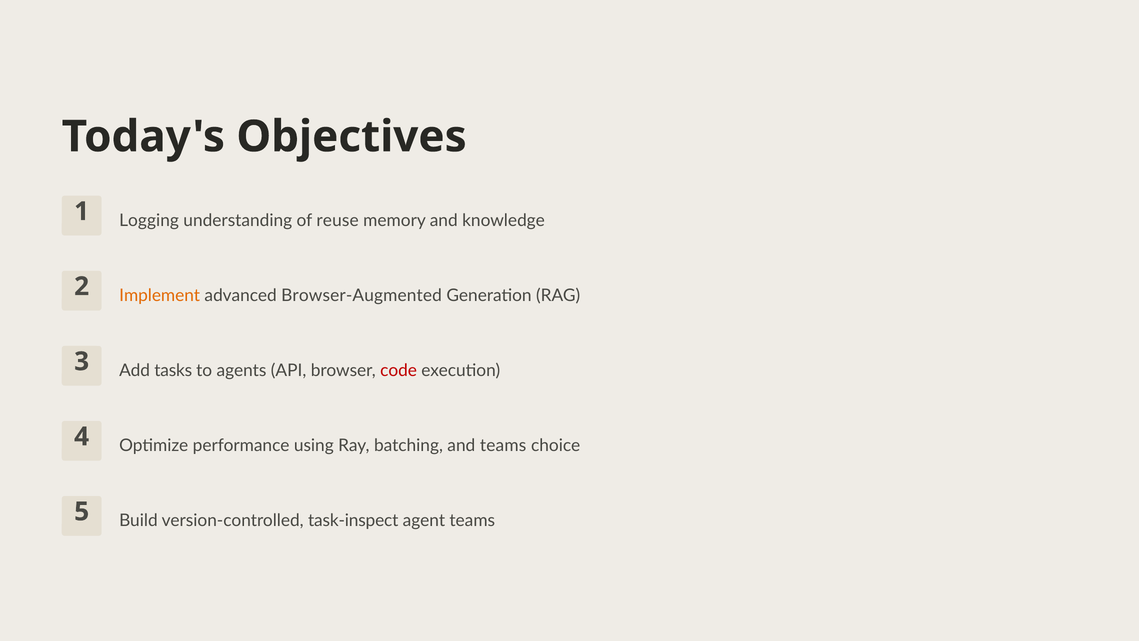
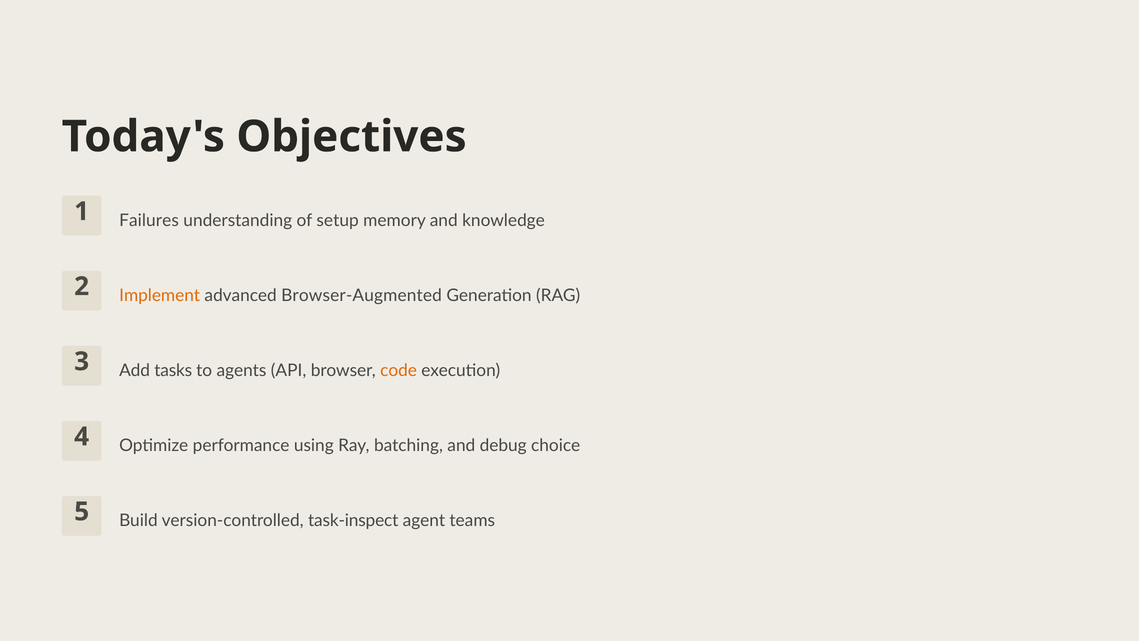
Logging: Logging -> Failures
reuse: reuse -> setup
code colour: red -> orange
and teams: teams -> debug
